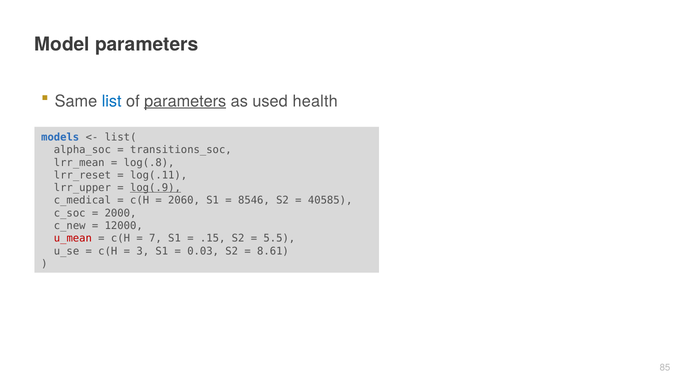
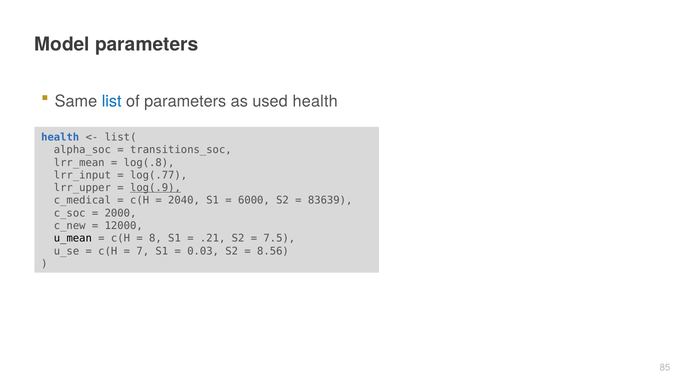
parameters at (185, 101) underline: present -> none
models at (60, 137): models -> health
lrr_reset: lrr_reset -> lrr_input
log(.11: log(.11 -> log(.77
2060: 2060 -> 2040
8546: 8546 -> 6000
40585: 40585 -> 83639
u_mean colour: red -> black
7: 7 -> 8
.15: .15 -> .21
5.5: 5.5 -> 7.5
3: 3 -> 7
8.61: 8.61 -> 8.56
